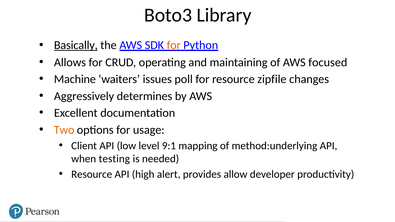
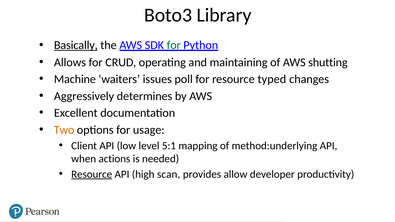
for at (174, 45) colour: orange -> green
focused: focused -> shutting
zipfile: zipfile -> typed
9:1: 9:1 -> 5:1
testing: testing -> actions
Resource at (92, 174) underline: none -> present
alert: alert -> scan
